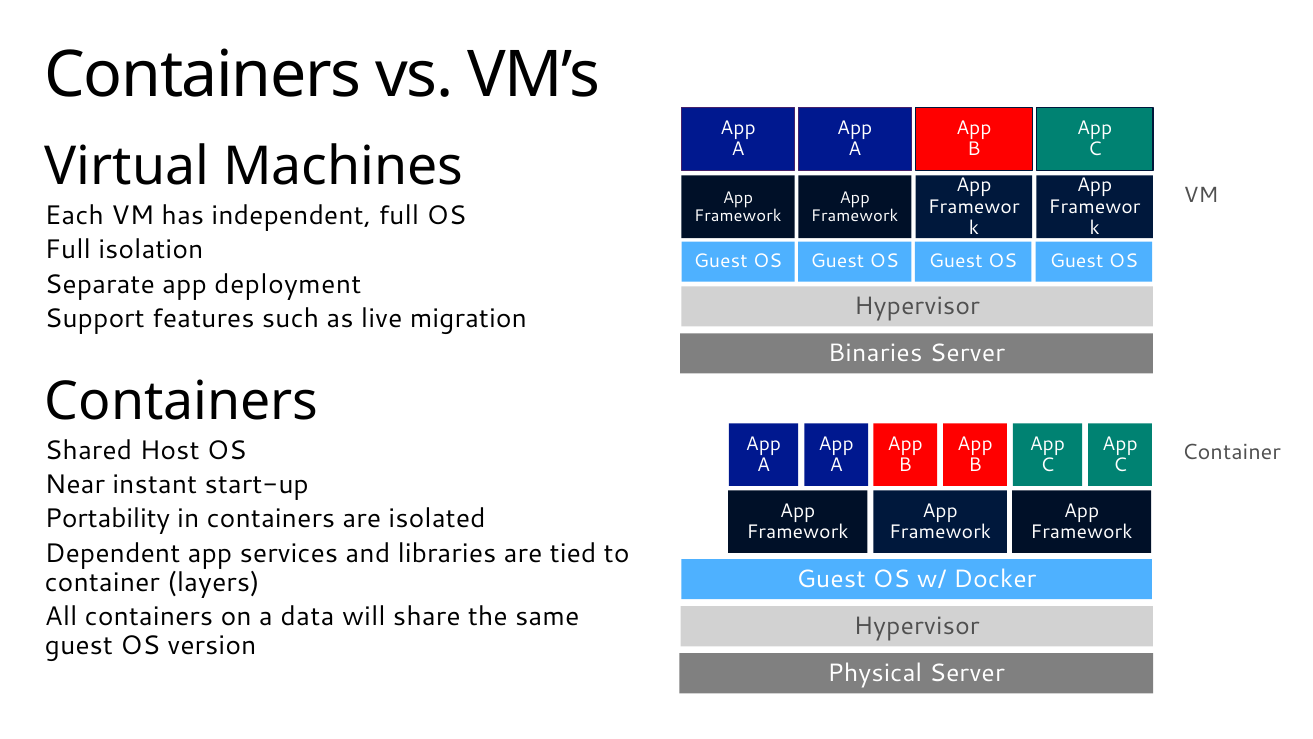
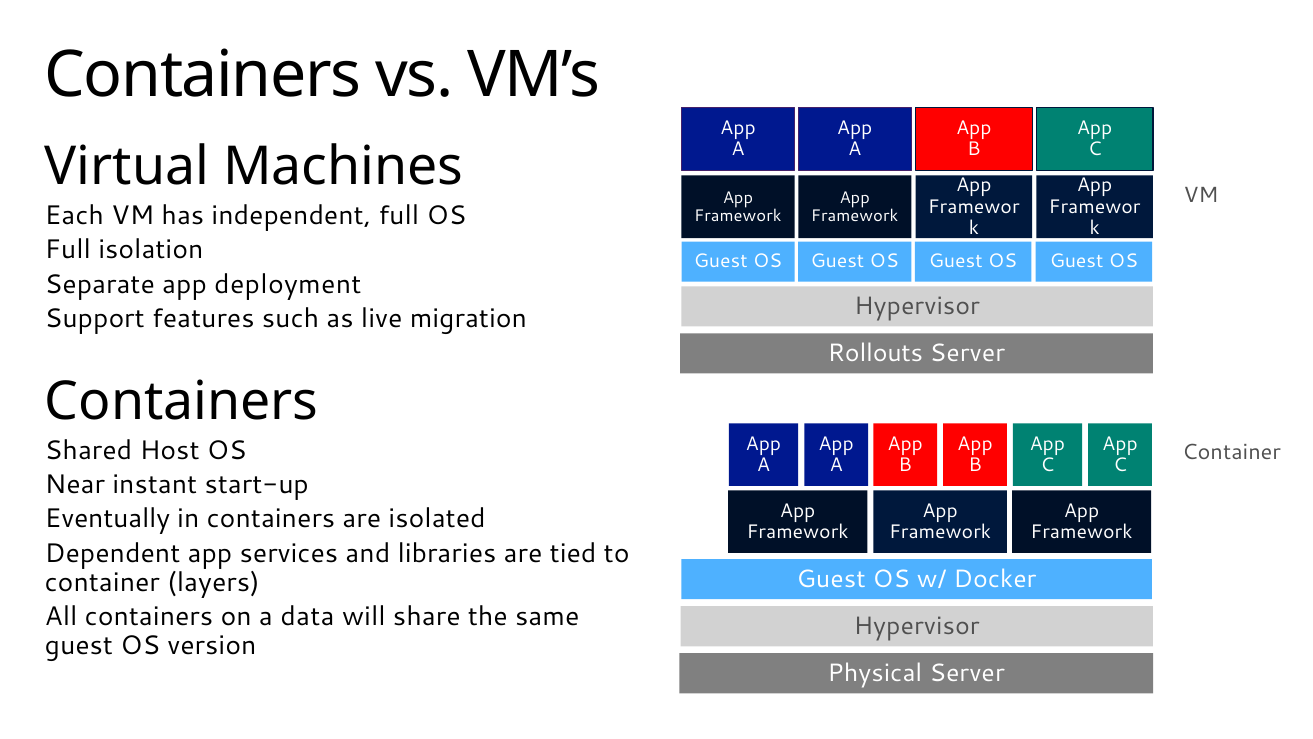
Binaries: Binaries -> Rollouts
Portability: Portability -> Eventually
